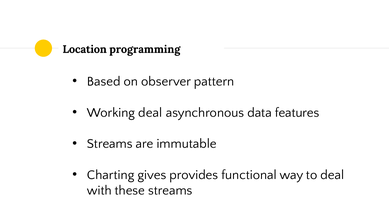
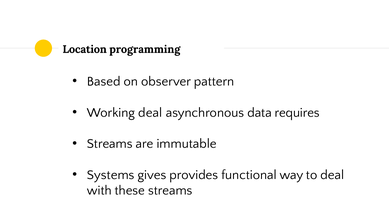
features: features -> requires
Charting: Charting -> Systems
